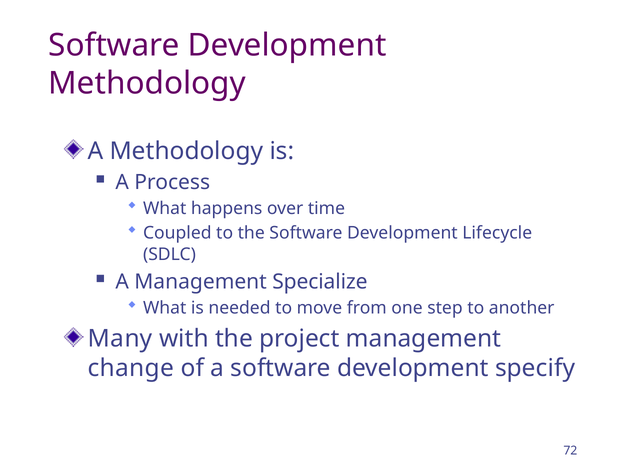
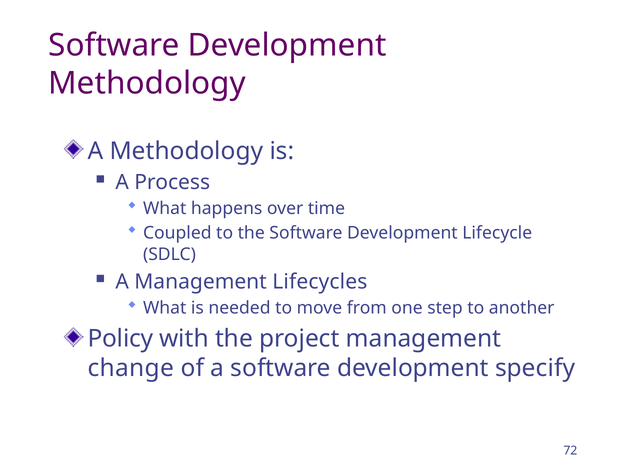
Specialize: Specialize -> Lifecycles
Many: Many -> Policy
